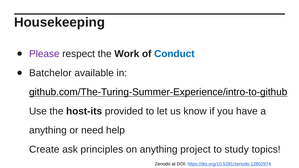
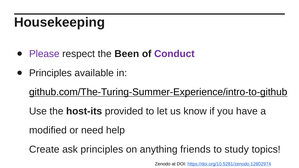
Work: Work -> Been
Conduct colour: blue -> purple
Batchelor at (50, 73): Batchelor -> Principles
anything at (48, 130): anything -> modified
project: project -> friends
